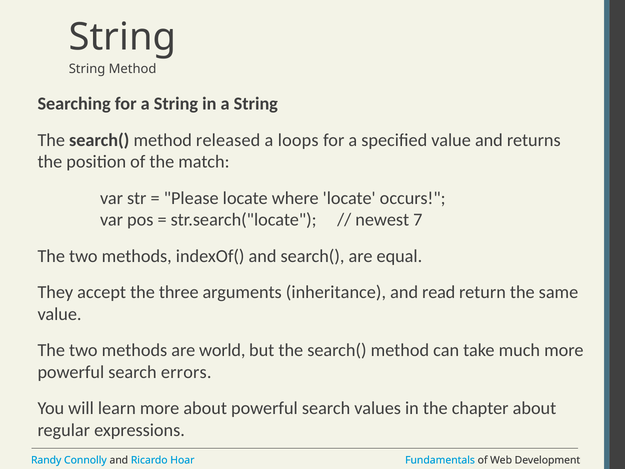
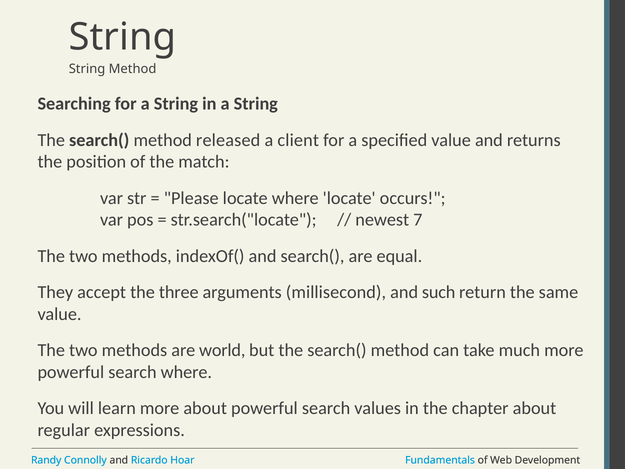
loops: loops -> client
inheritance: inheritance -> millisecond
read: read -> such
search errors: errors -> where
